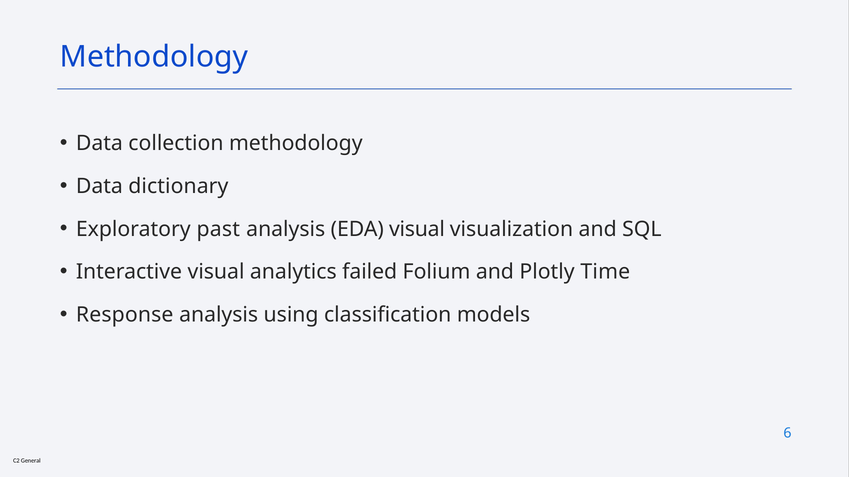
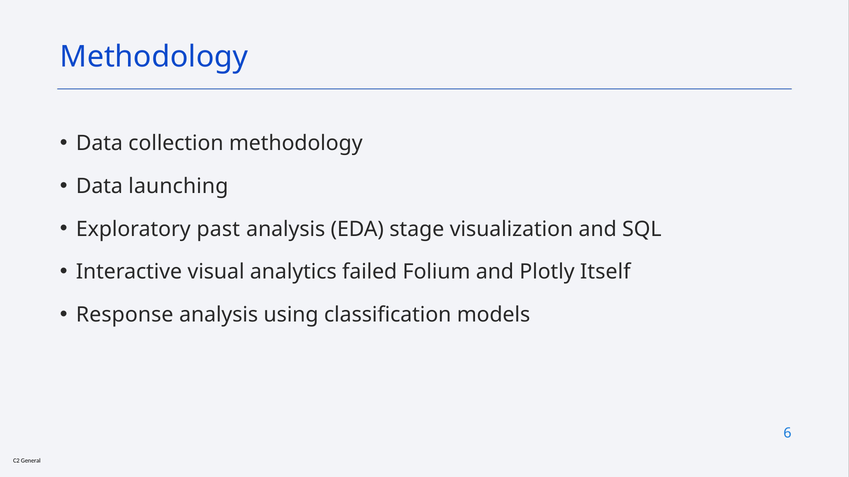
dictionary: dictionary -> launching
EDA visual: visual -> stage
Time: Time -> Itself
